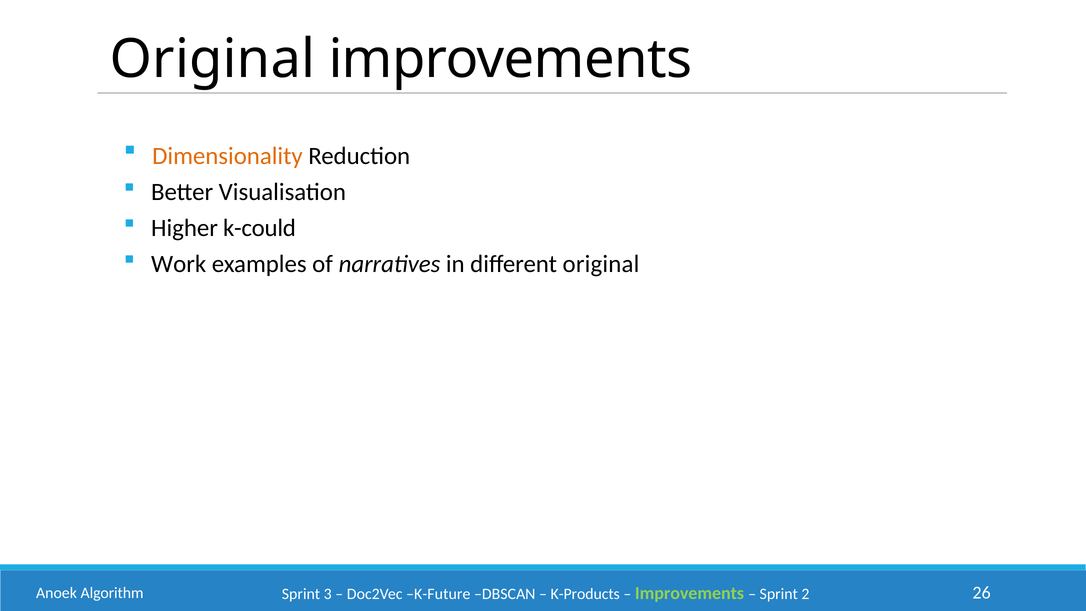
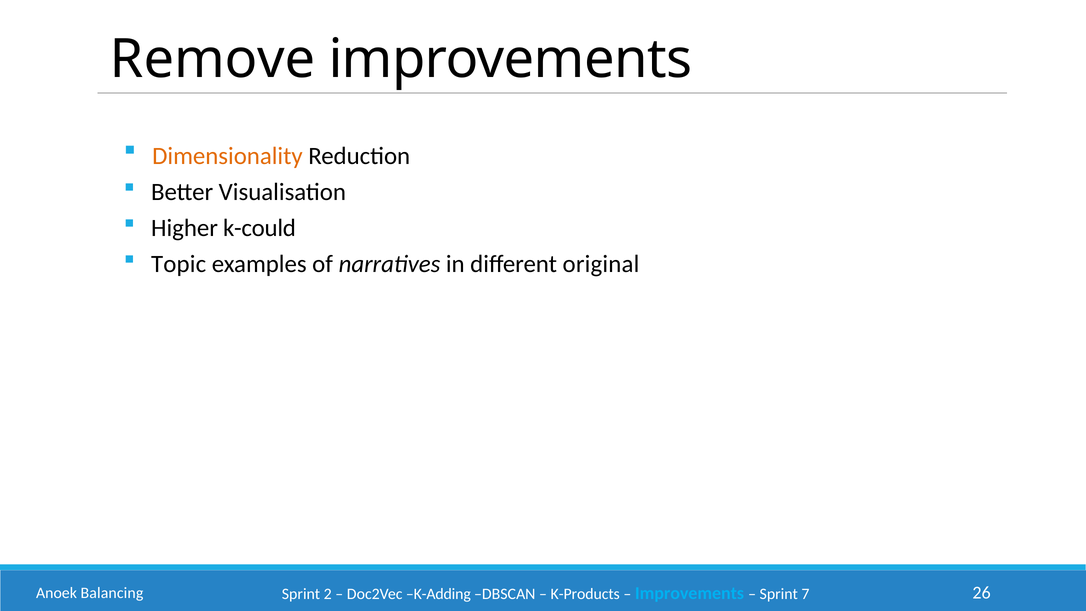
Original at (213, 59): Original -> Remove
Work: Work -> Topic
Algorithm: Algorithm -> Balancing
3: 3 -> 2
K-Future: K-Future -> K-Adding
Improvements at (689, 593) colour: light green -> light blue
2: 2 -> 7
